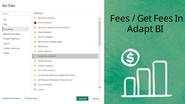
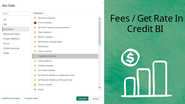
Get Fees: Fees -> Rate
Adapt: Adapt -> Credit
